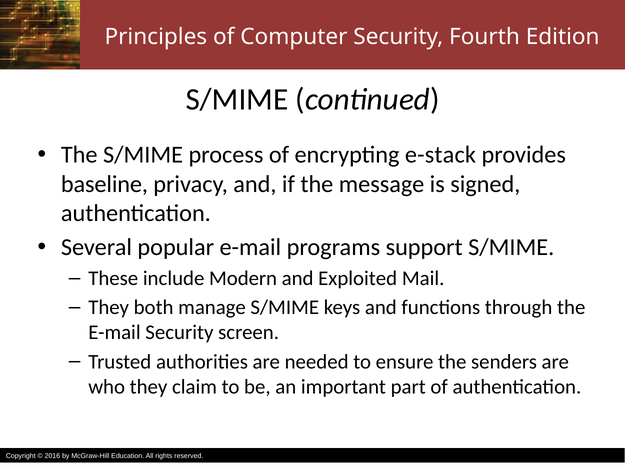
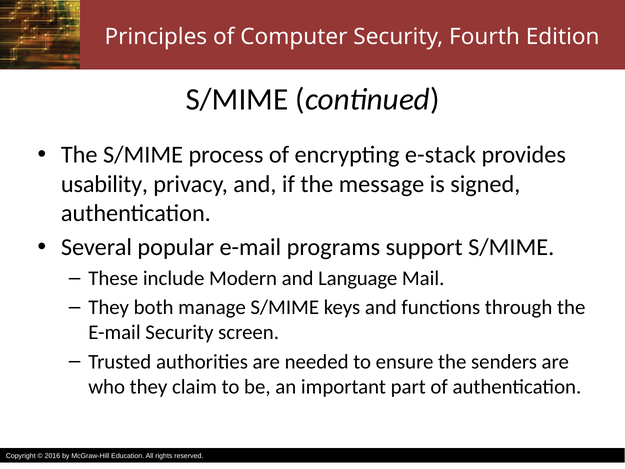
baseline: baseline -> usability
Exploited: Exploited -> Language
